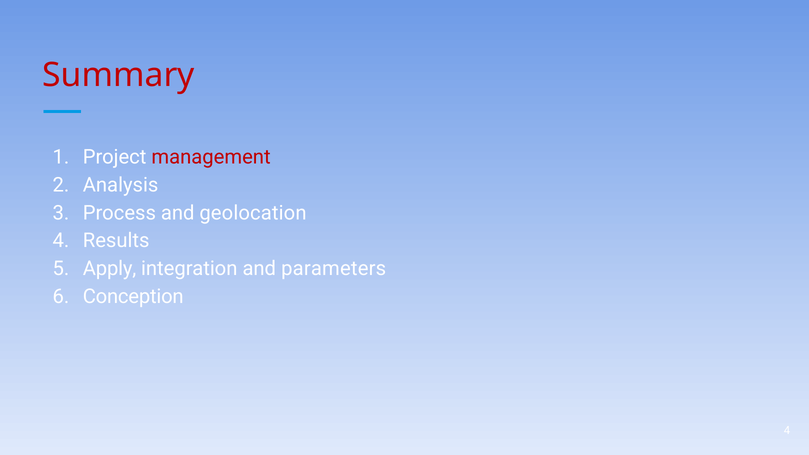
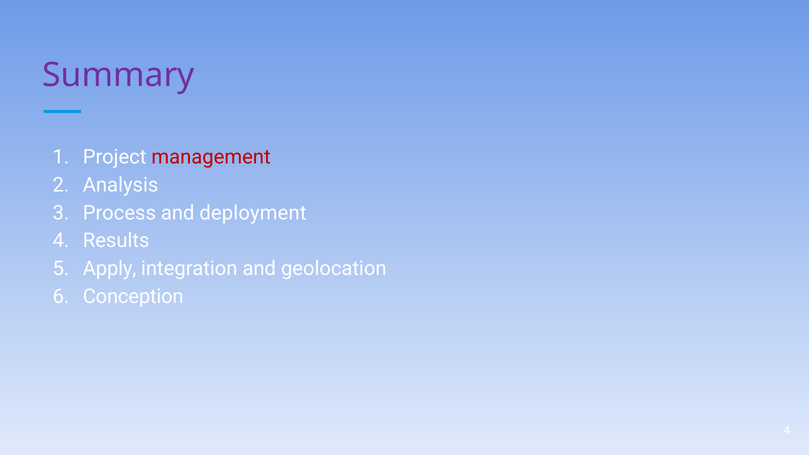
Summary colour: red -> purple
geolocation: geolocation -> deployment
parameters: parameters -> geolocation
